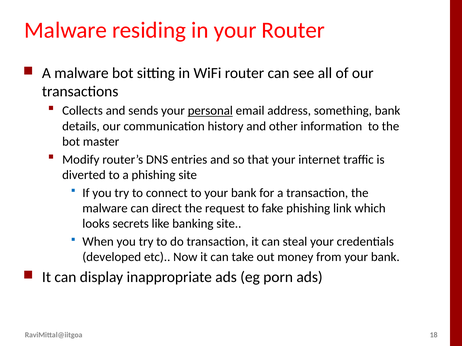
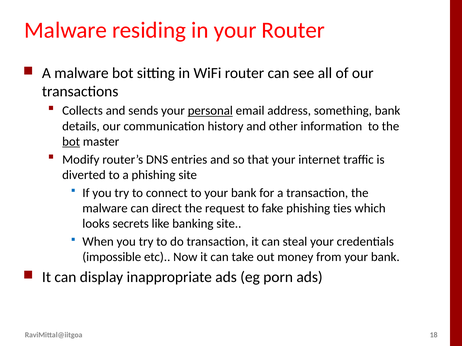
bot at (71, 142) underline: none -> present
link: link -> ties
developed: developed -> impossible
